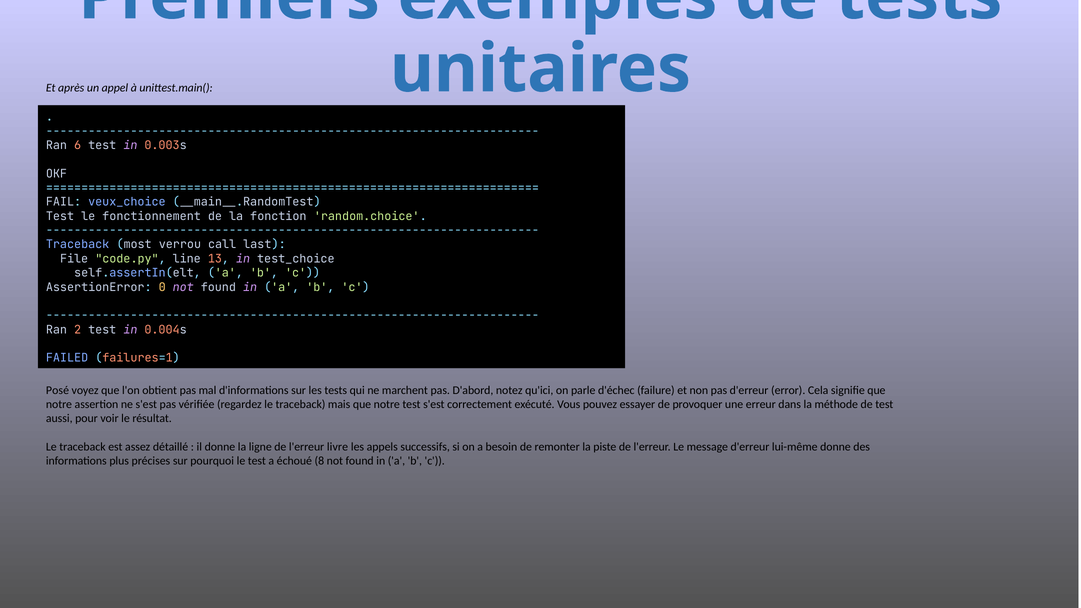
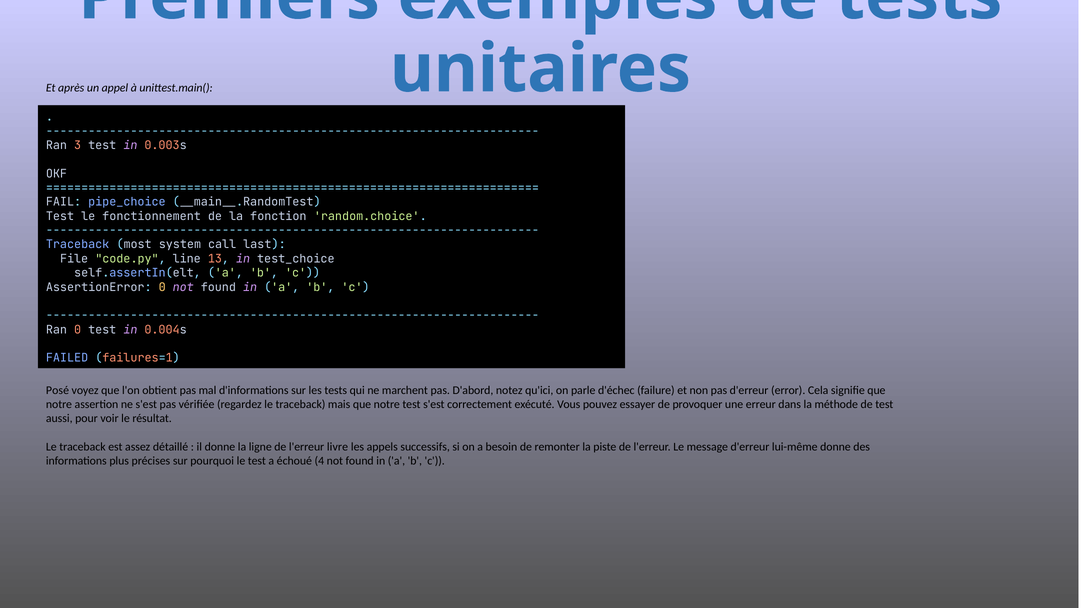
6: 6 -> 3
veux_choice: veux_choice -> pipe_choice
verrou: verrou -> system
Ran 2: 2 -> 0
8: 8 -> 4
